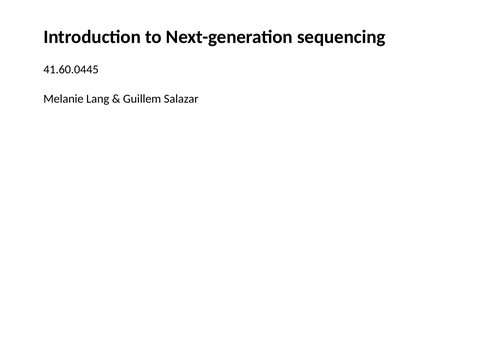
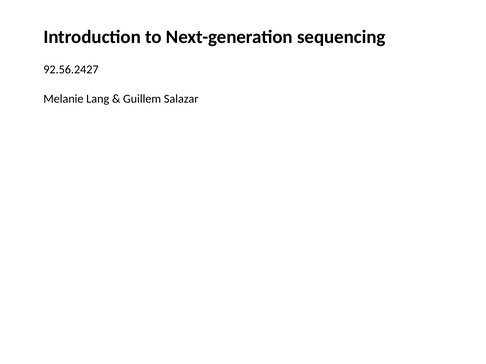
41.60.0445: 41.60.0445 -> 92.56.2427
